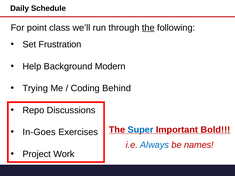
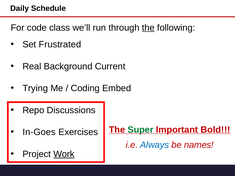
point: point -> code
Frustration: Frustration -> Frustrated
Help: Help -> Real
Modern: Modern -> Current
Behind: Behind -> Embed
Super colour: blue -> green
Work underline: none -> present
